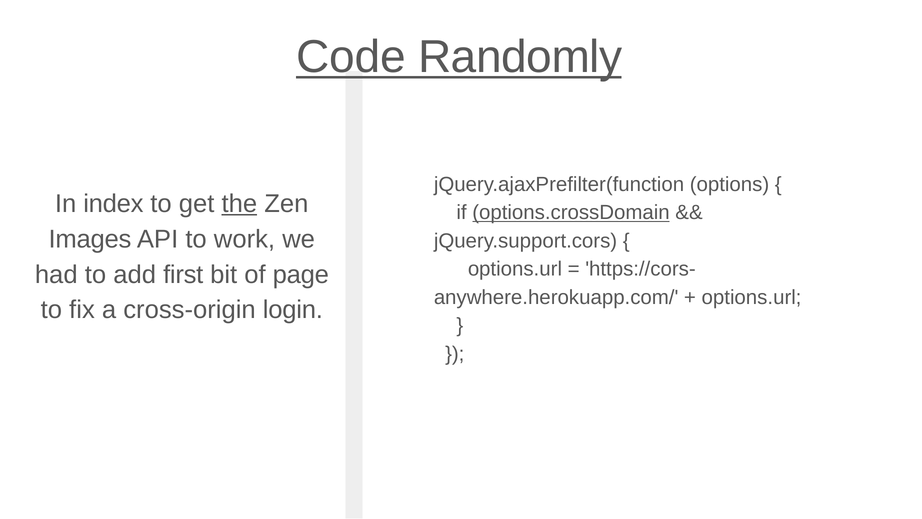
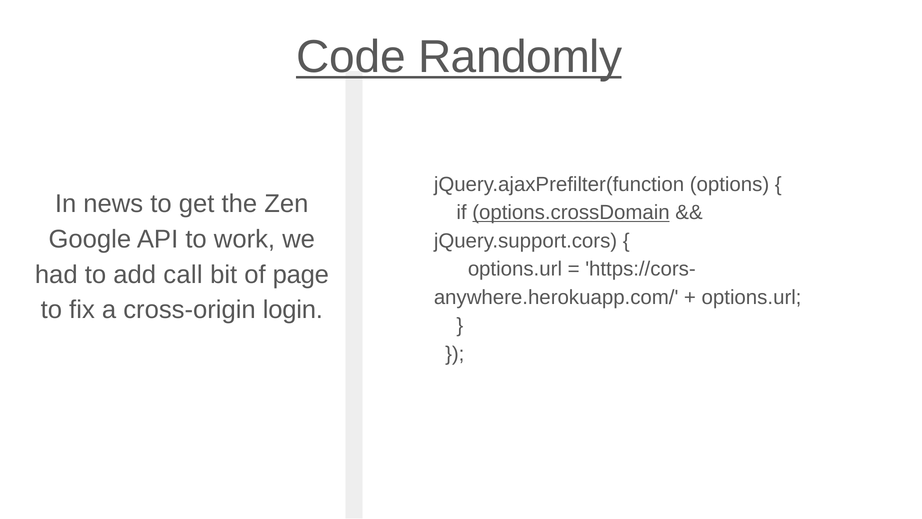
index: index -> news
the underline: present -> none
Images: Images -> Google
first: first -> call
